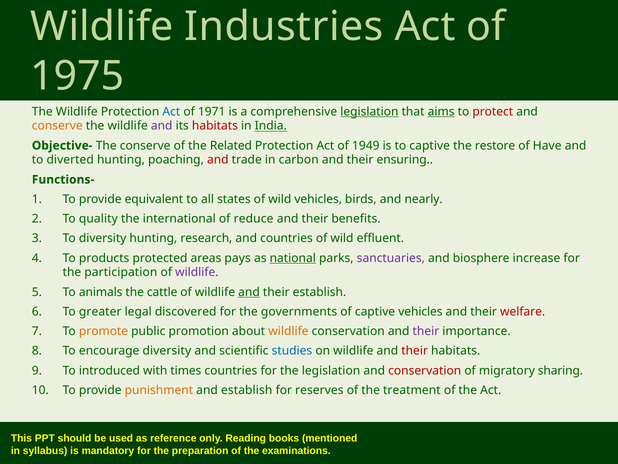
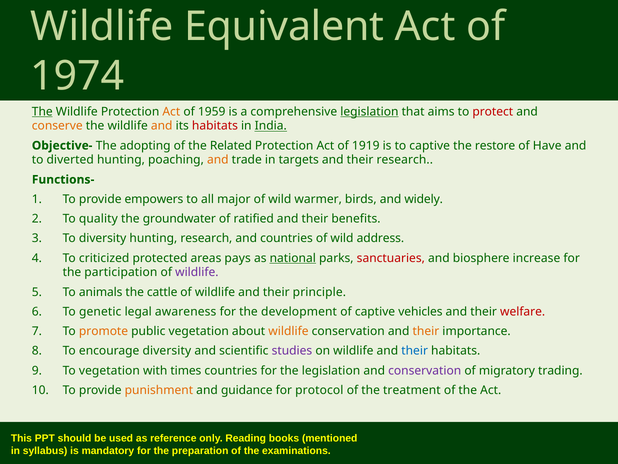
Industries: Industries -> Equivalent
1975: 1975 -> 1974
The at (42, 111) underline: none -> present
Act at (171, 111) colour: blue -> orange
1971: 1971 -> 1959
aims underline: present -> none
and at (162, 126) colour: purple -> orange
The conserve: conserve -> adopting
1949: 1949 -> 1919
and at (218, 160) colour: red -> orange
carbon: carbon -> targets
their ensuring: ensuring -> research
equivalent: equivalent -> empowers
states: states -> major
wild vehicles: vehicles -> warmer
nearly: nearly -> widely
international: international -> groundwater
reduce: reduce -> ratified
effluent: effluent -> address
products: products -> criticized
sanctuaries colour: purple -> red
and at (249, 292) underline: present -> none
their establish: establish -> principle
greater: greater -> genetic
discovered: discovered -> awareness
governments: governments -> development
public promotion: promotion -> vegetation
their at (426, 331) colour: purple -> orange
studies colour: blue -> purple
their at (415, 351) colour: red -> blue
To introduced: introduced -> vegetation
conservation at (425, 370) colour: red -> purple
sharing: sharing -> trading
and establish: establish -> guidance
reserves: reserves -> protocol
